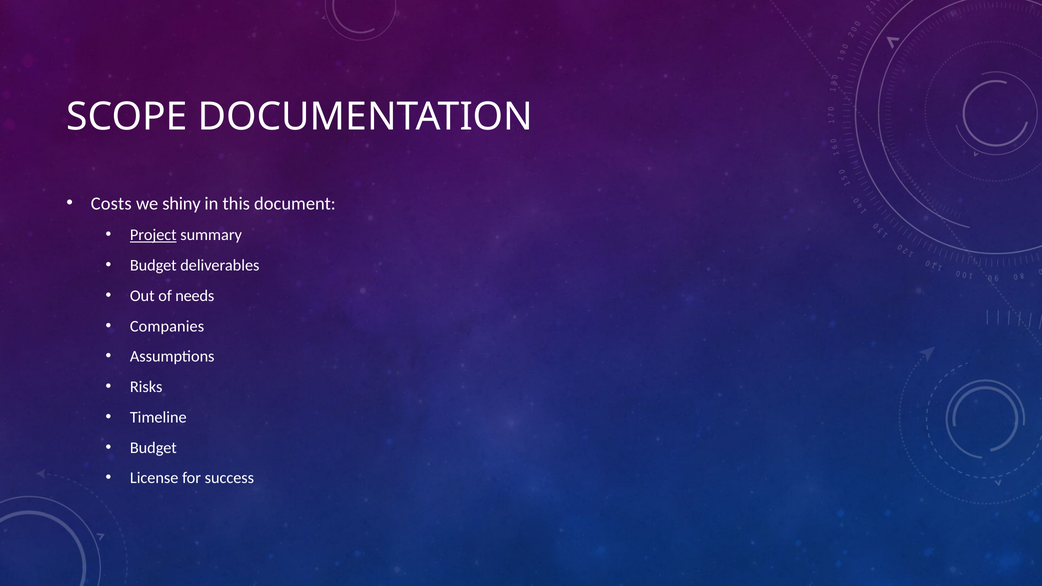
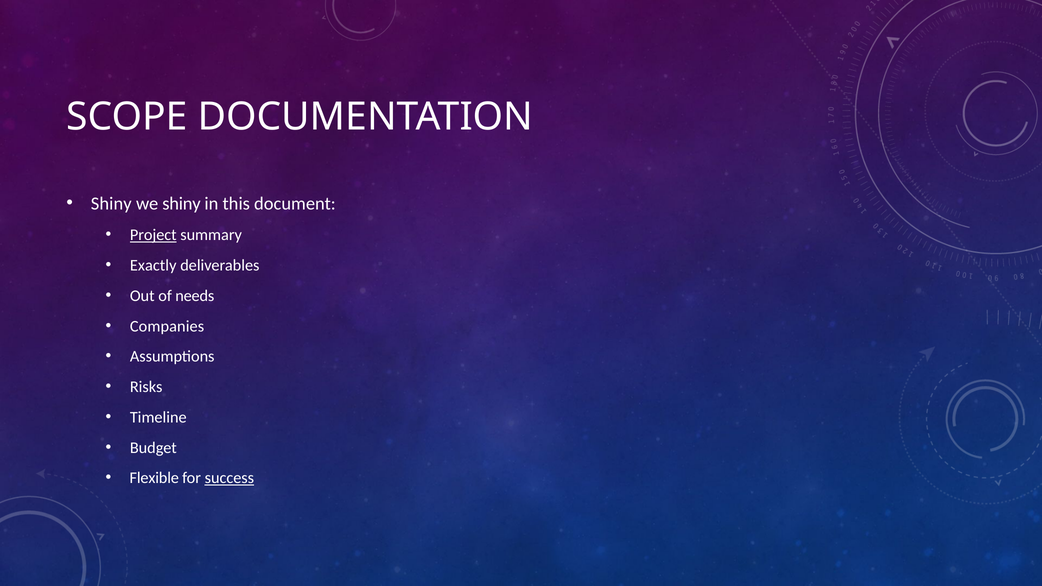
Costs at (111, 203): Costs -> Shiny
Budget at (153, 265): Budget -> Exactly
License: License -> Flexible
success underline: none -> present
